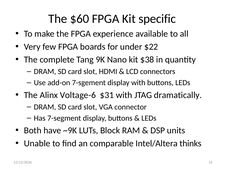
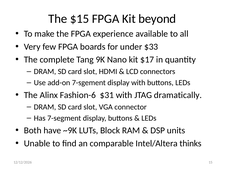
$60: $60 -> $15
specific: specific -> beyond
$22: $22 -> $33
$38: $38 -> $17
Voltage-6: Voltage-6 -> Fashion-6
